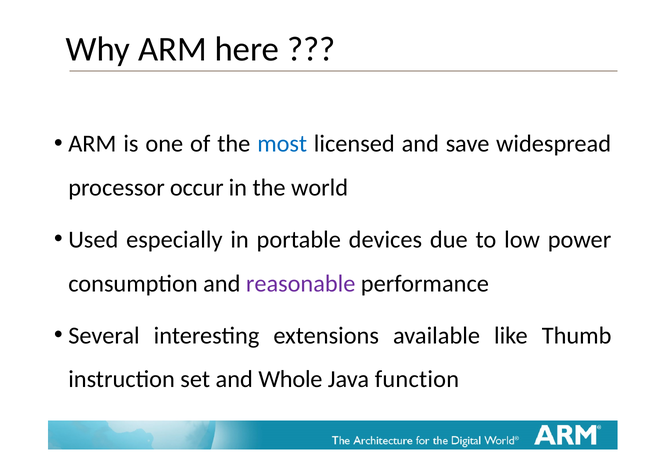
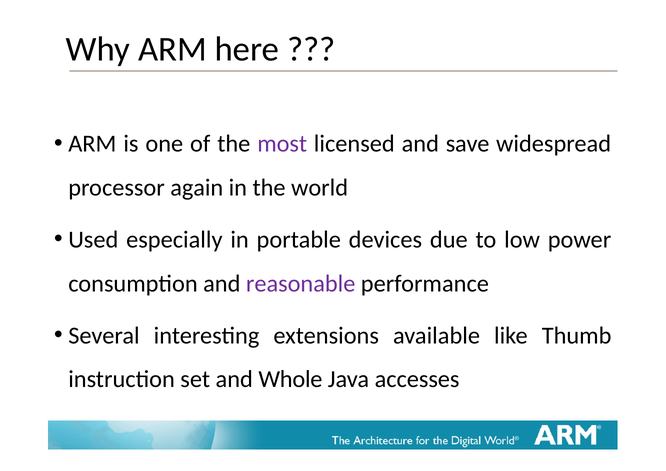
most colour: blue -> purple
occur: occur -> again
function: function -> accesses
